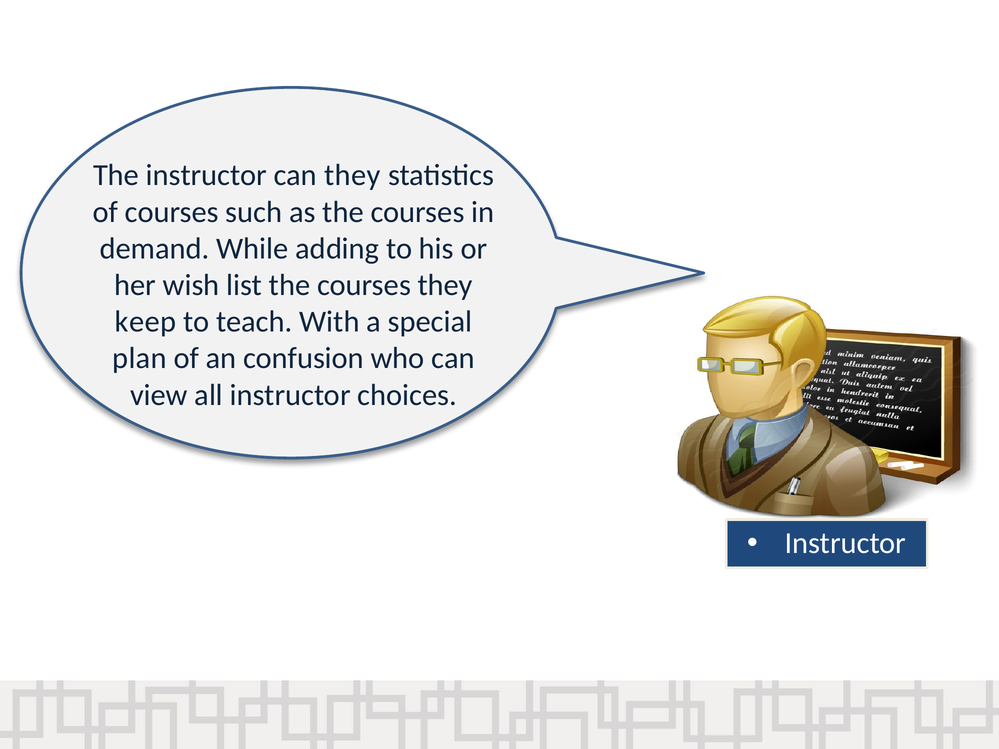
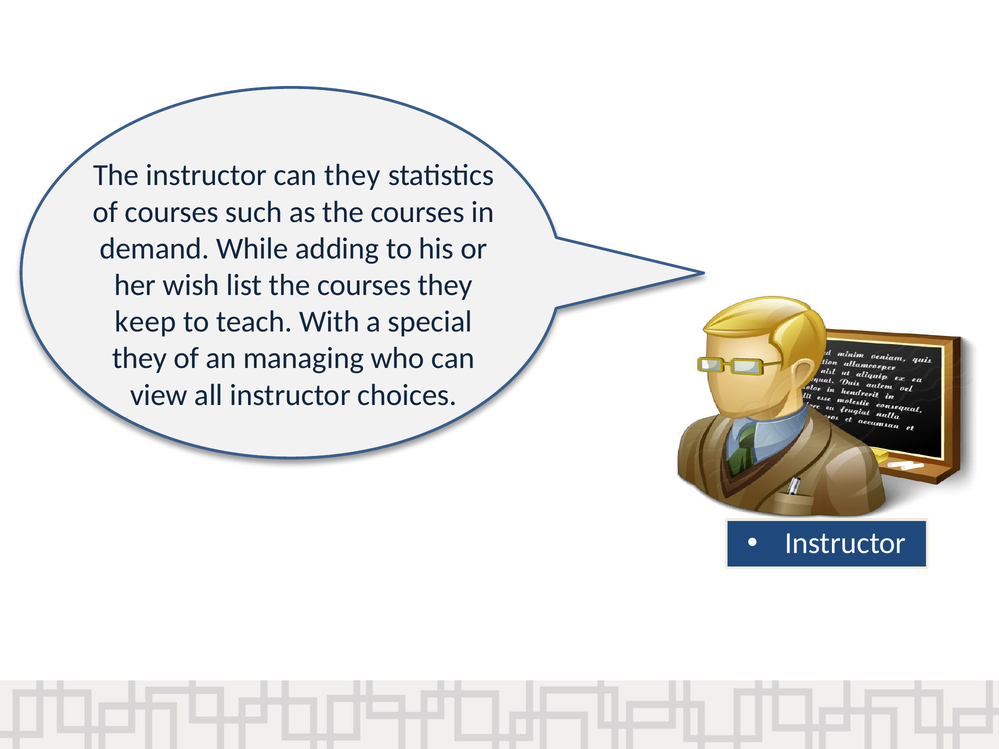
plan at (140, 358): plan -> they
confusion: confusion -> managing
